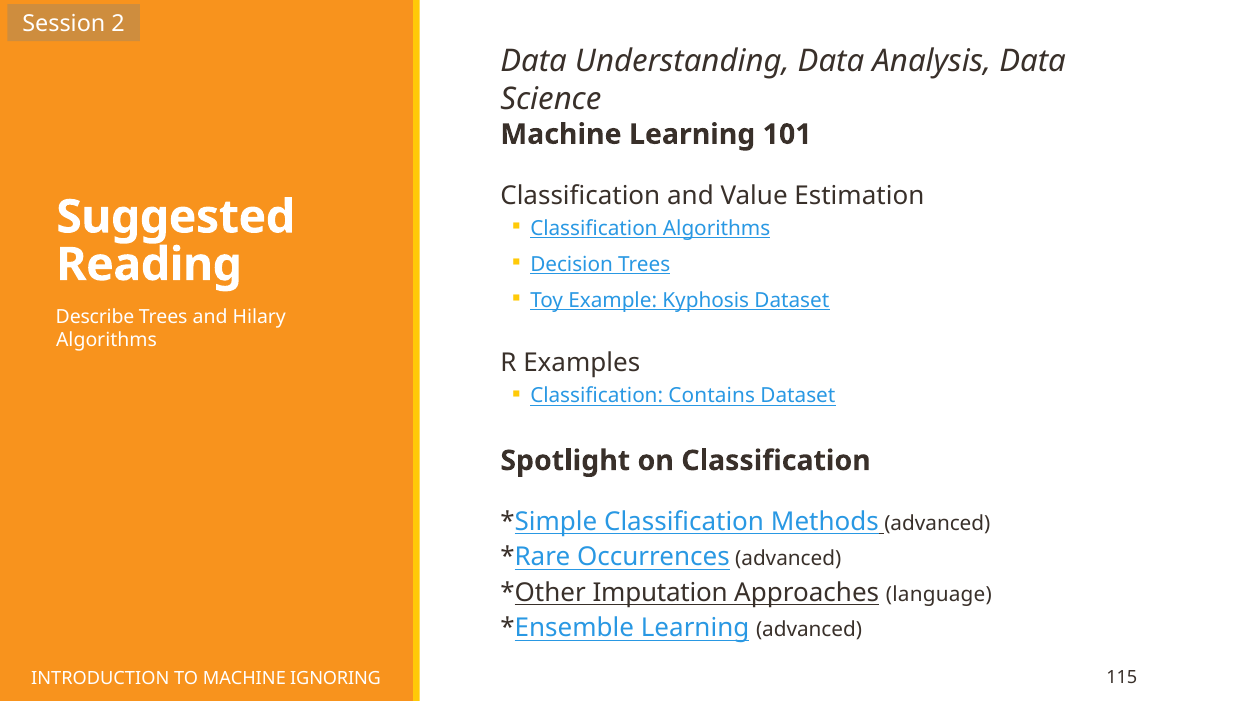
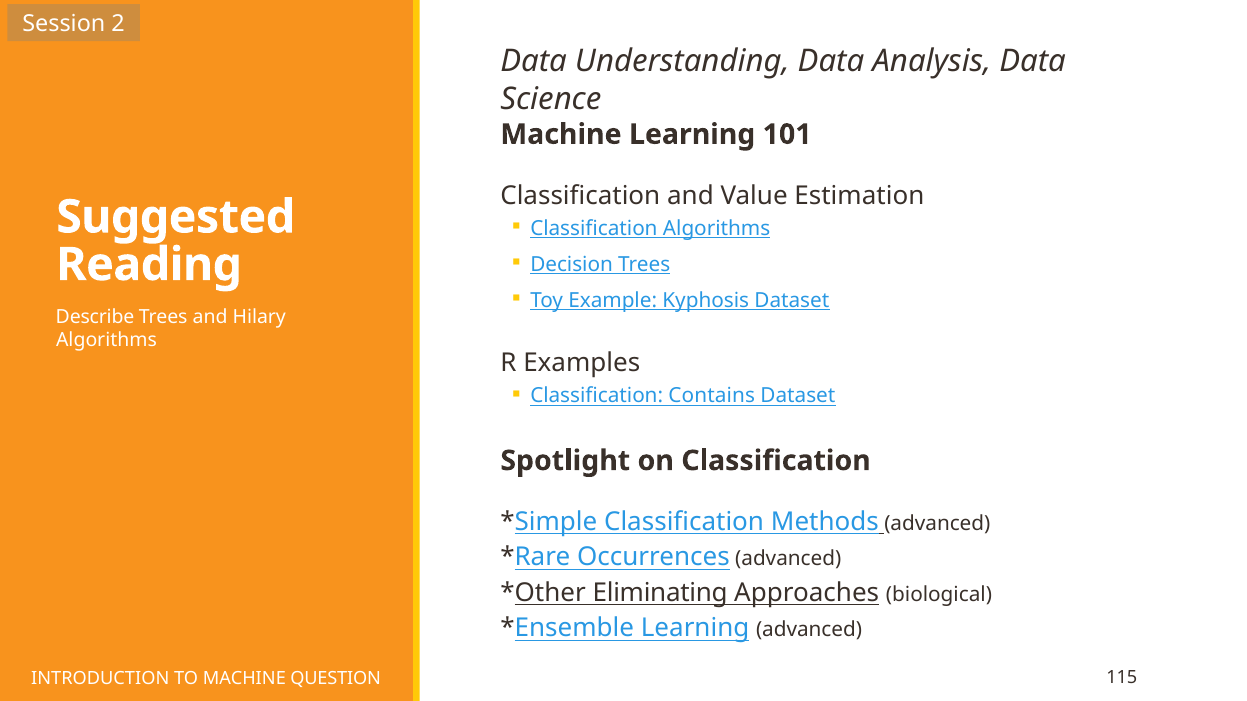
Imputation: Imputation -> Eliminating
language: language -> biological
IGNORING: IGNORING -> QUESTION
